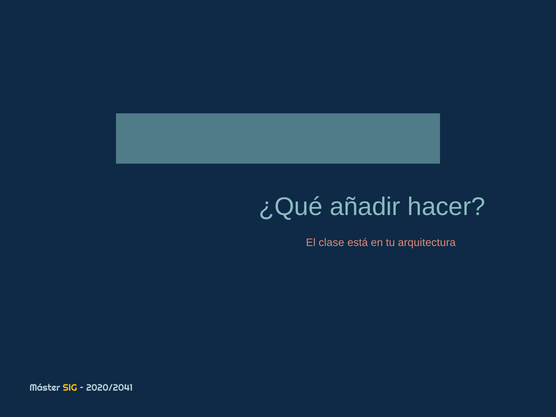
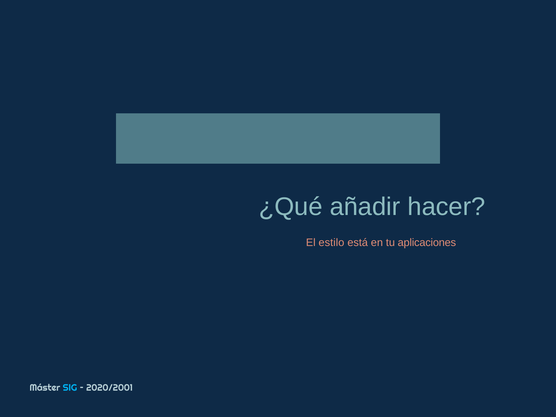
clase: clase -> estilo
arquitectura: arquitectura -> aplicaciones
SIG colour: yellow -> light blue
2020/2041: 2020/2041 -> 2020/2001
